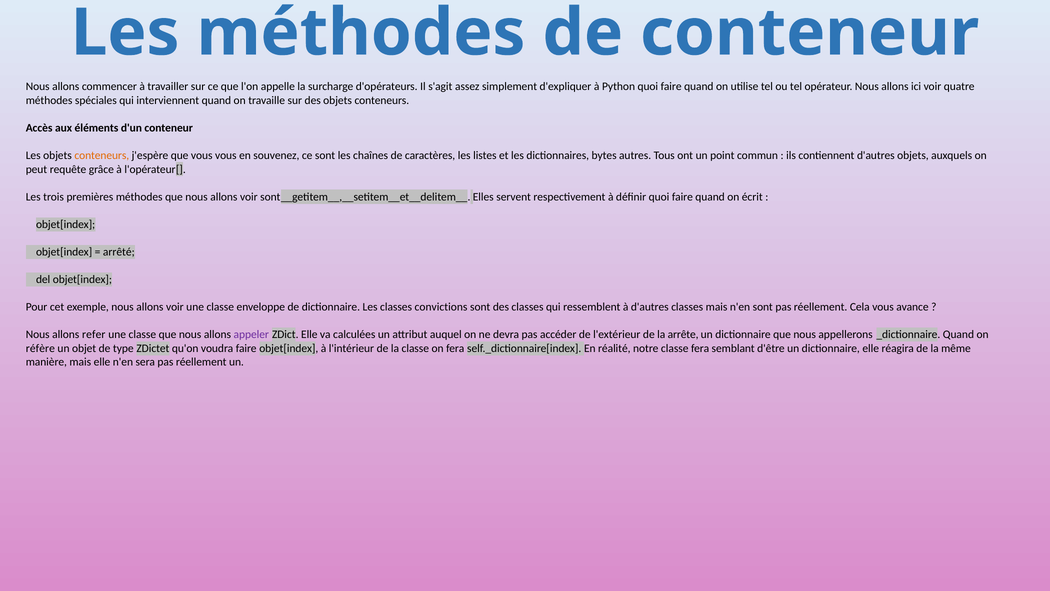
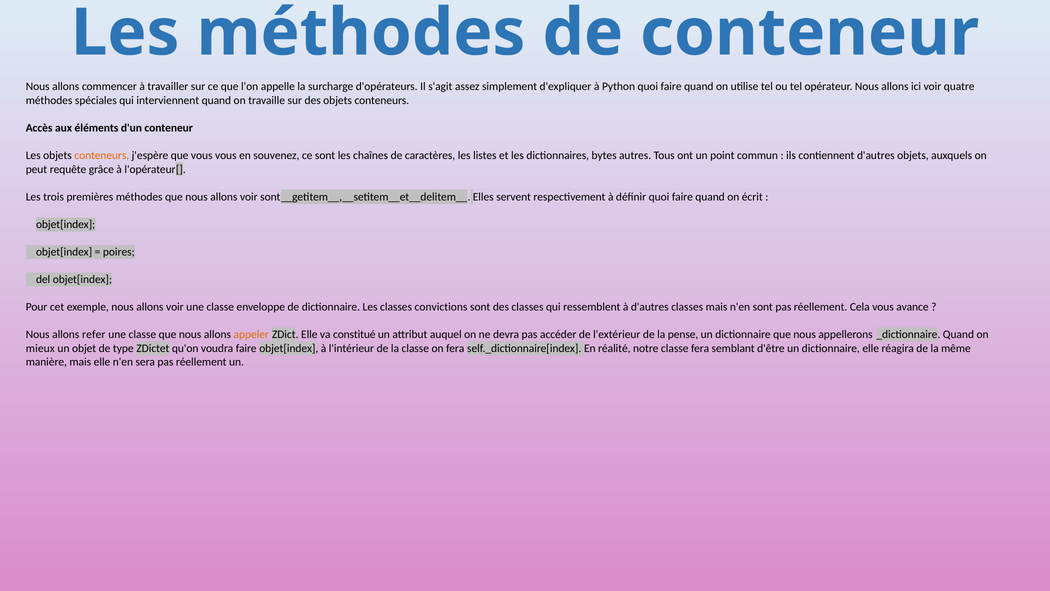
arrêté: arrêté -> poires
appeler colour: purple -> orange
calculées: calculées -> constitué
arrête: arrête -> pense
réfère: réfère -> mieux
